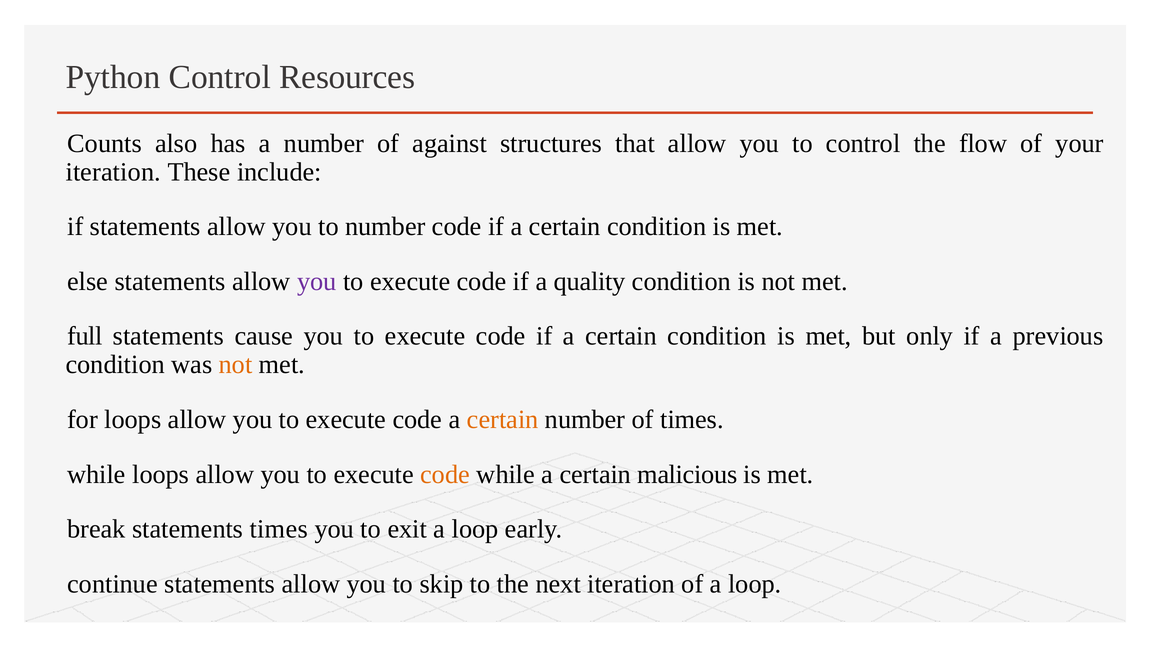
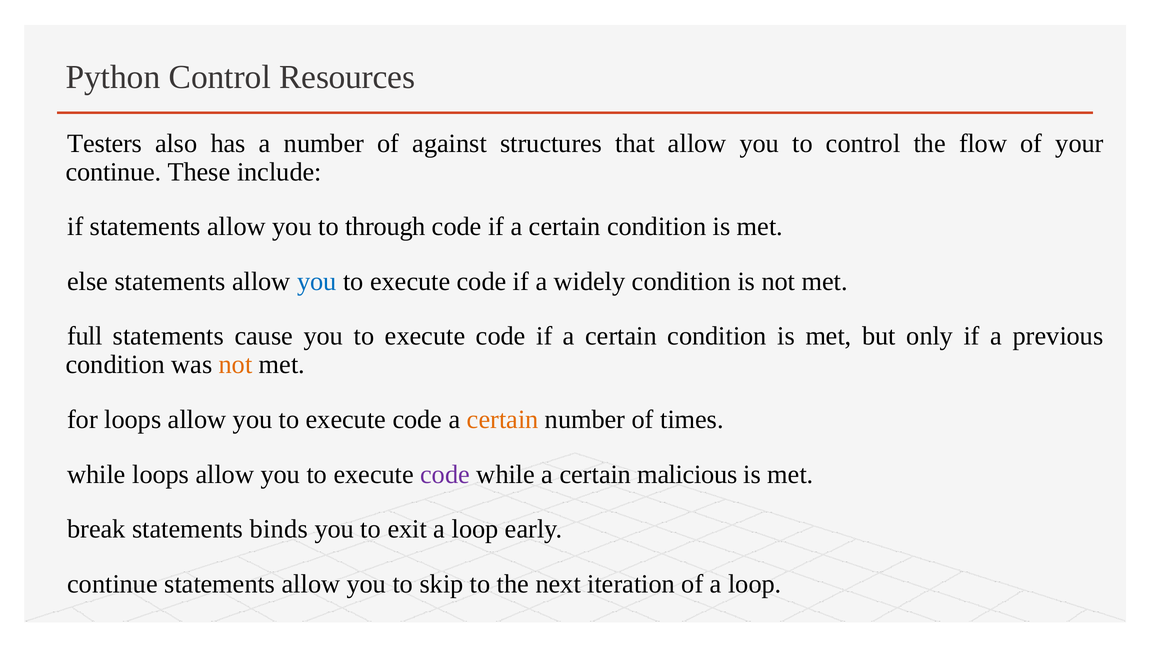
Counts: Counts -> Testers
iteration at (113, 172): iteration -> continue
to number: number -> through
you at (317, 281) colour: purple -> blue
quality: quality -> widely
code at (445, 474) colour: orange -> purple
statements times: times -> binds
